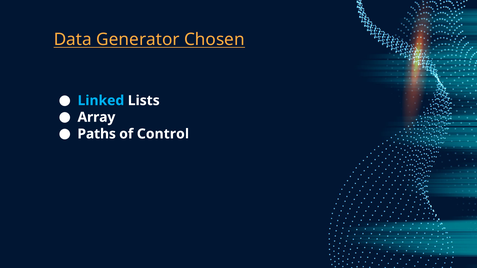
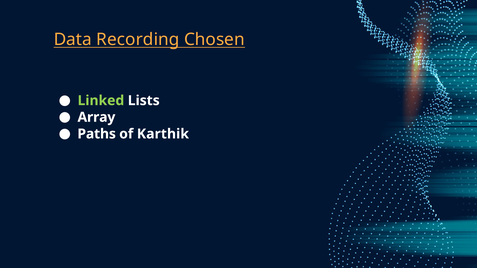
Generator: Generator -> Recording
Linked colour: light blue -> light green
Control: Control -> Karthik
